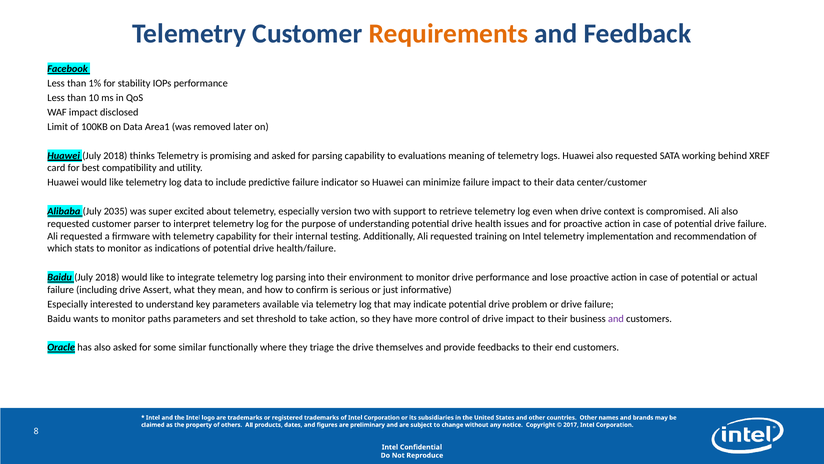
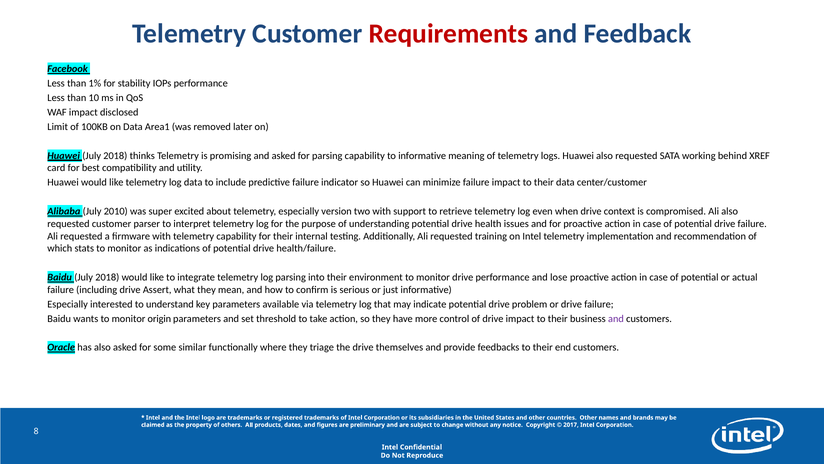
Requirements colour: orange -> red
to evaluations: evaluations -> informative
2035: 2035 -> 2010
paths: paths -> origin
